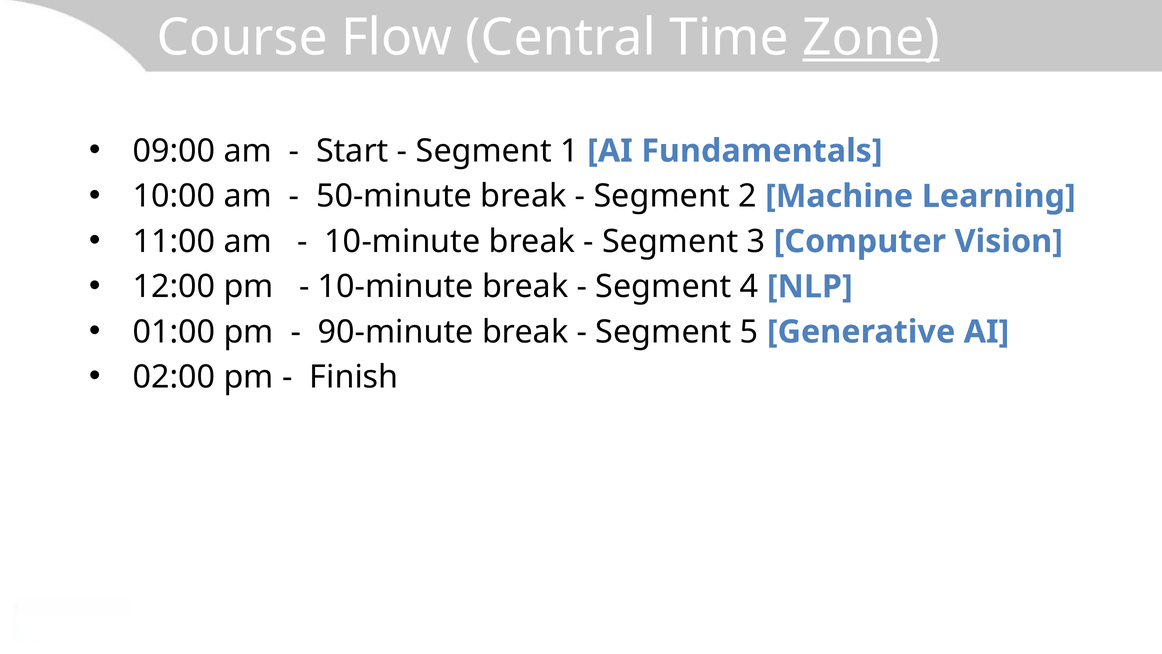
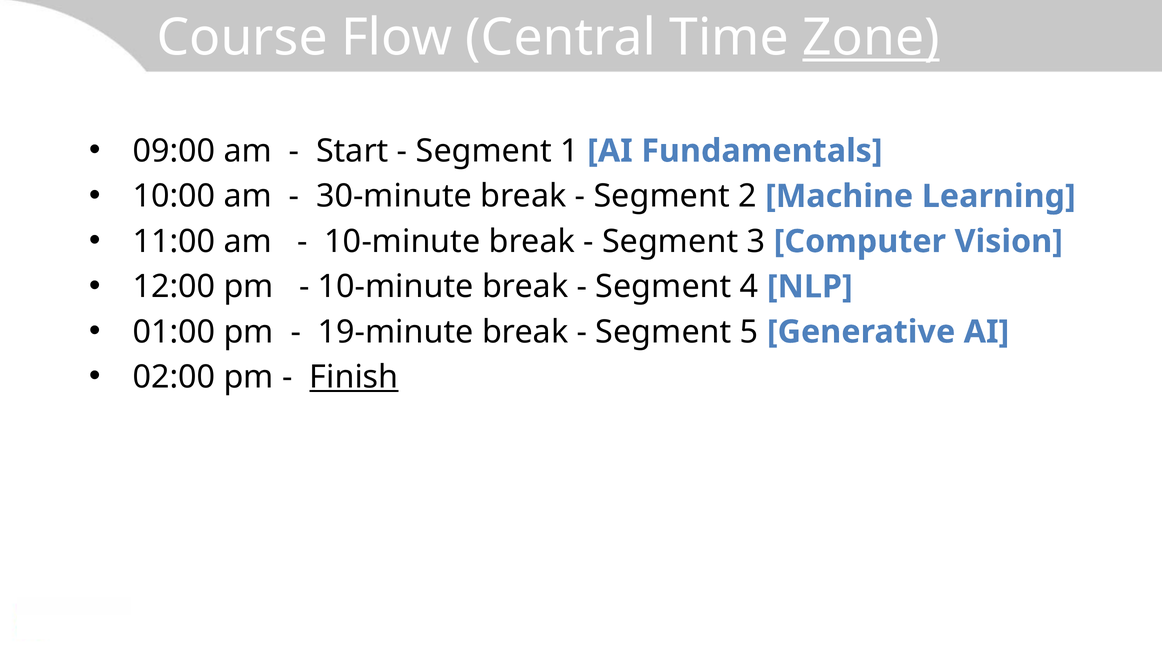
50-minute: 50-minute -> 30-minute
90-minute: 90-minute -> 19-minute
Finish underline: none -> present
